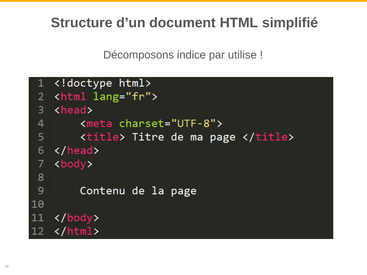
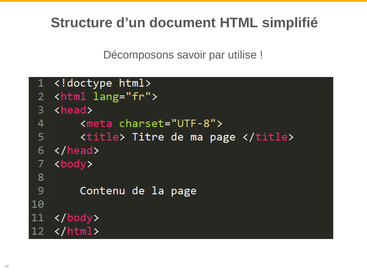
indice: indice -> savoir
